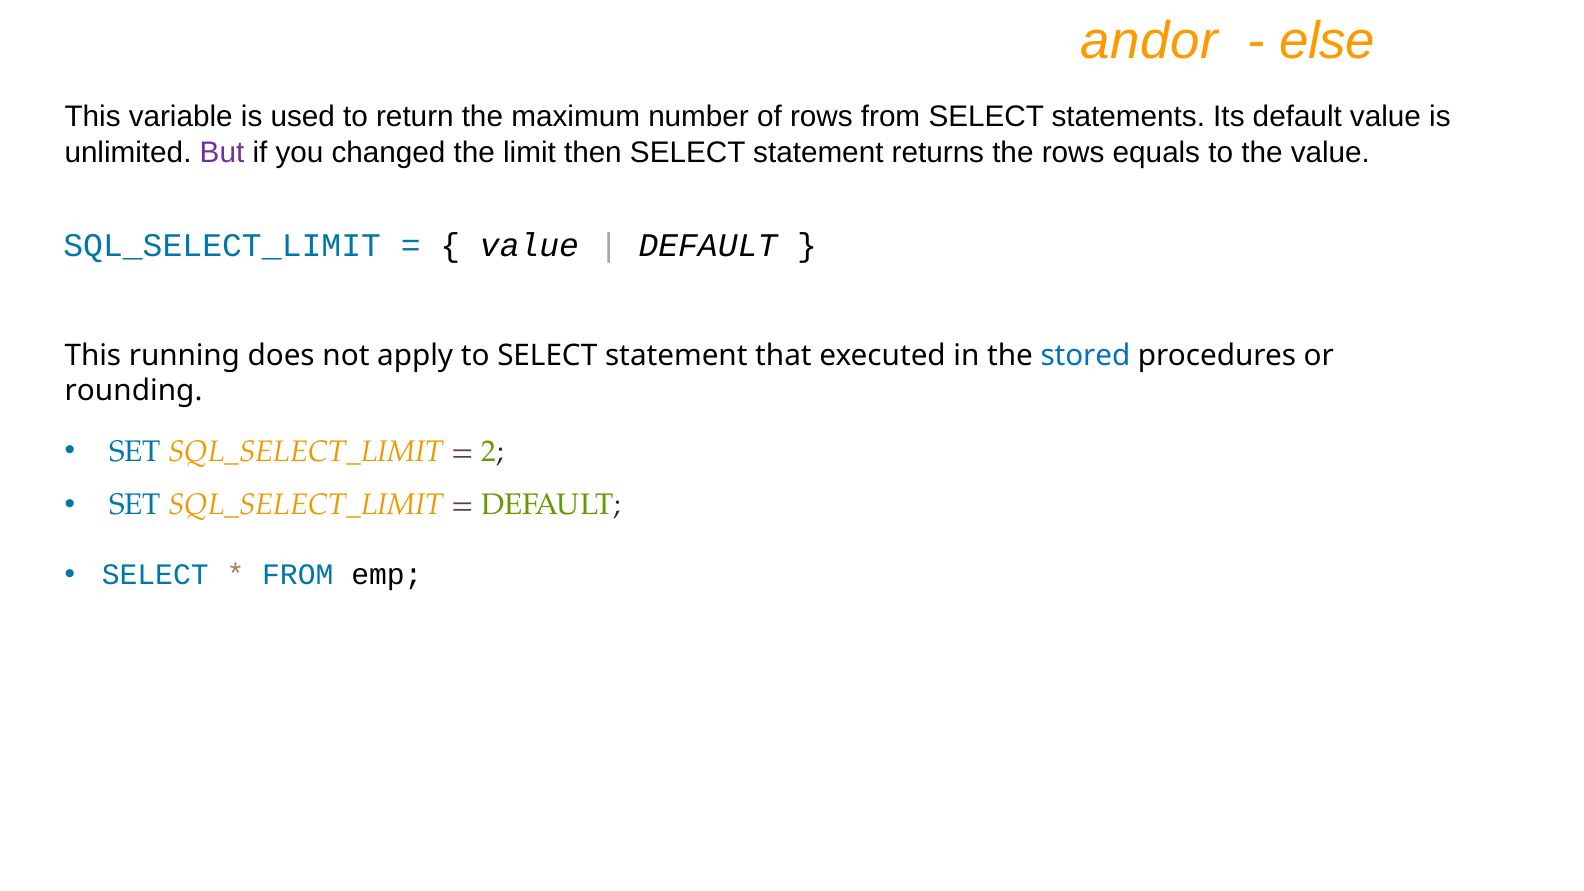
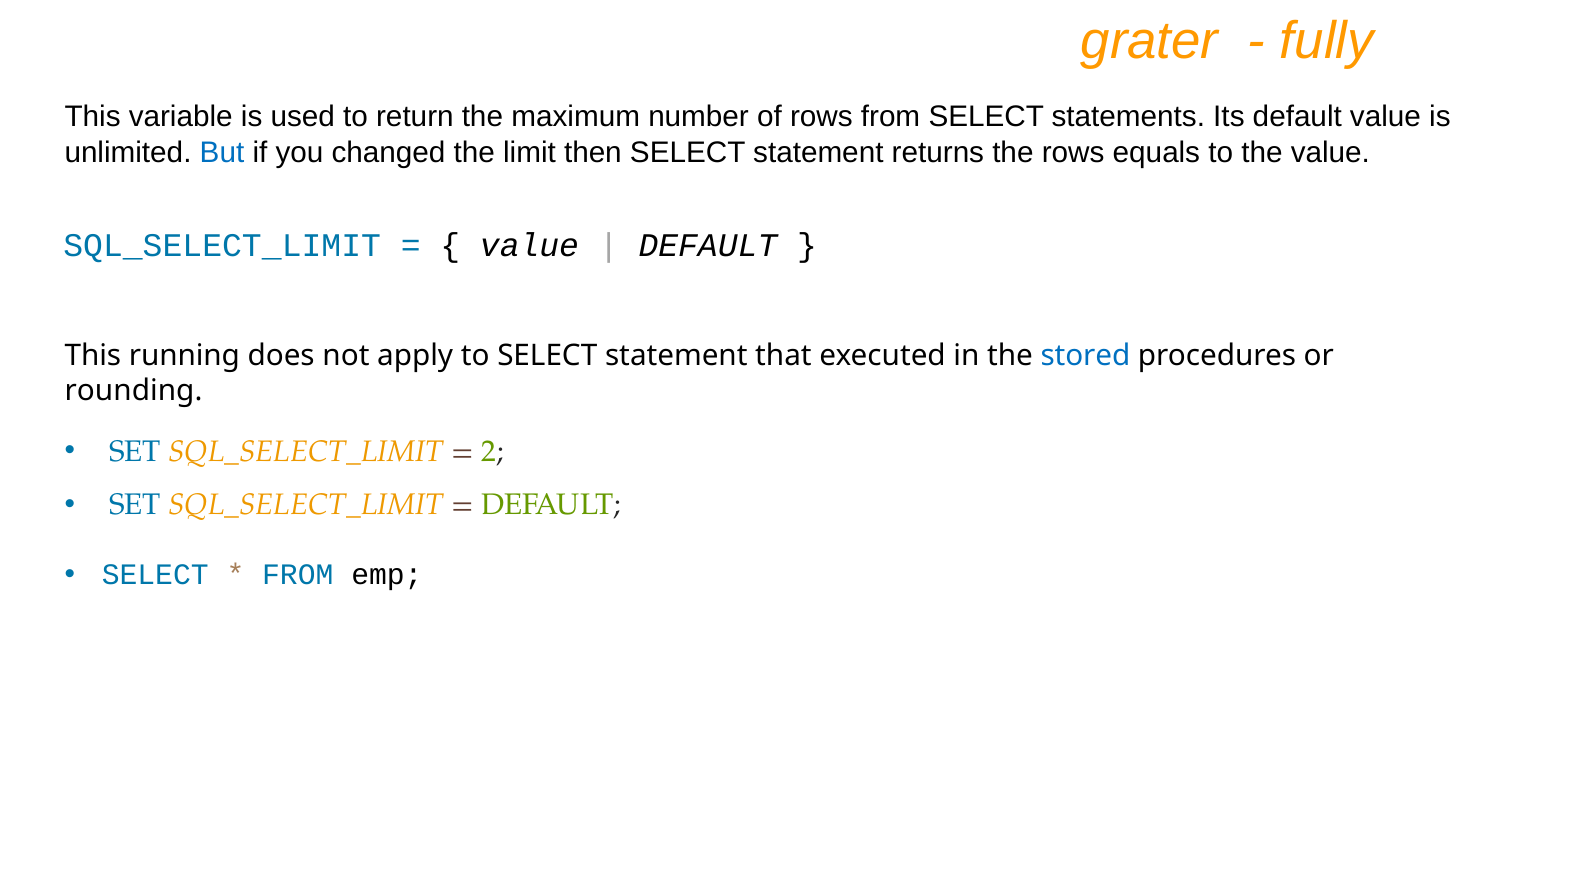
andor: andor -> grater
else: else -> fully
But colour: purple -> blue
